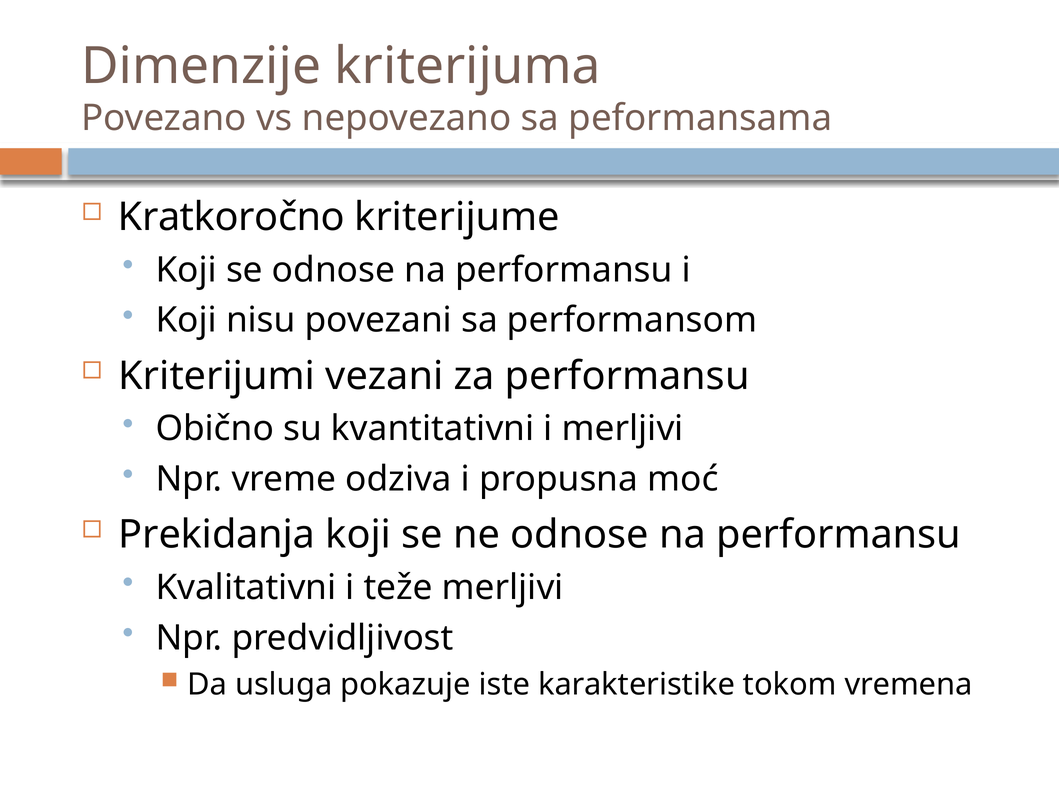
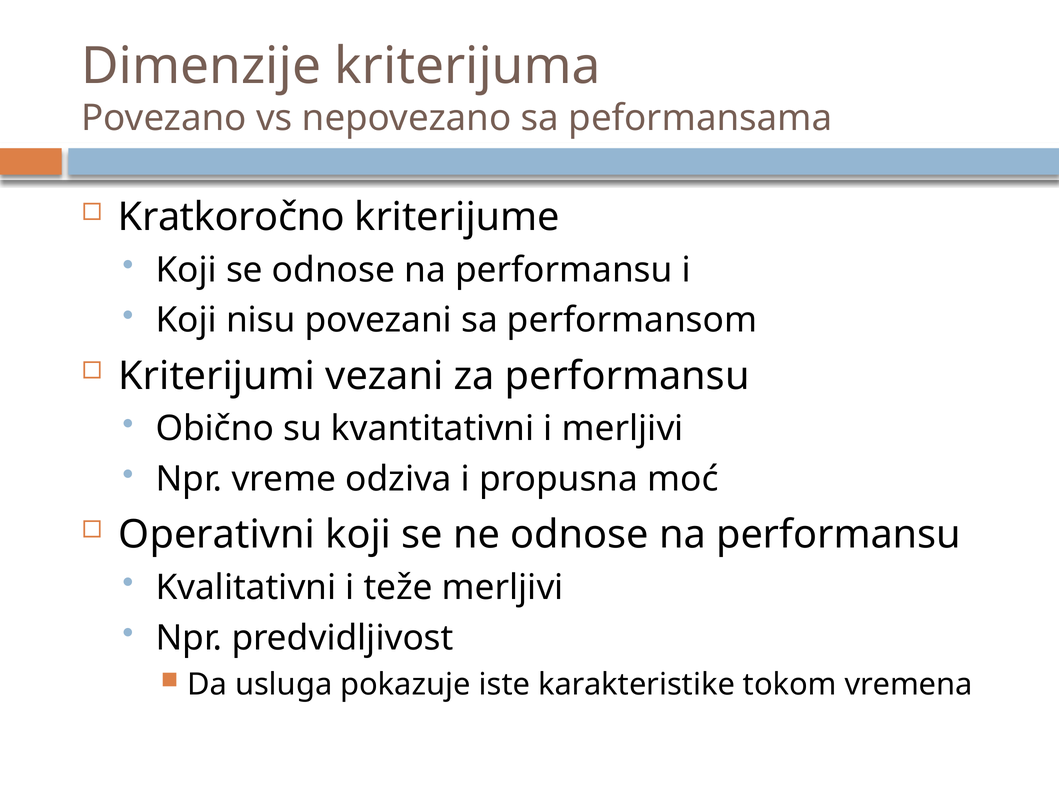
Prekidanja: Prekidanja -> Operativni
